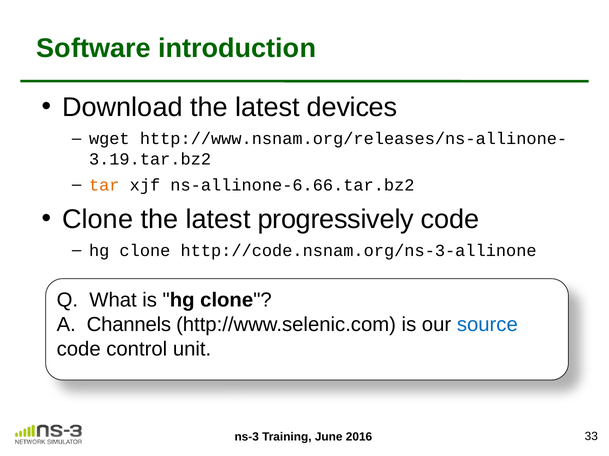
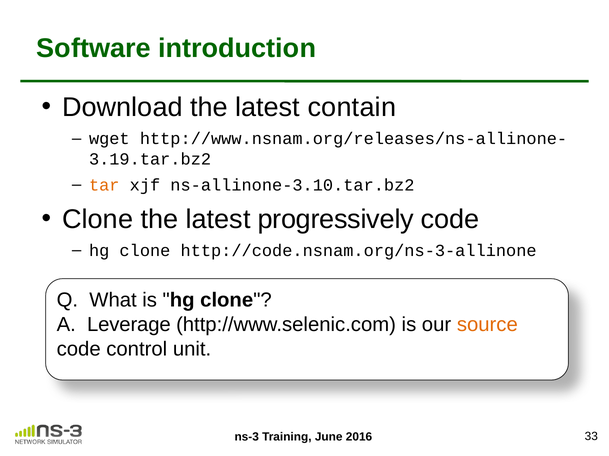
devices: devices -> contain
ns-allinone-6.66.tar.bz2: ns-allinone-6.66.tar.bz2 -> ns-allinone-3.10.tar.bz2
Channels: Channels -> Leverage
source colour: blue -> orange
